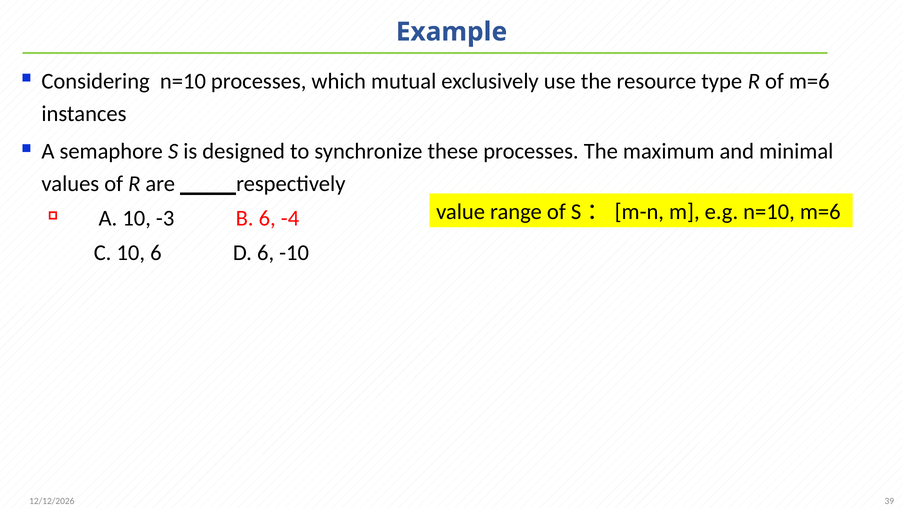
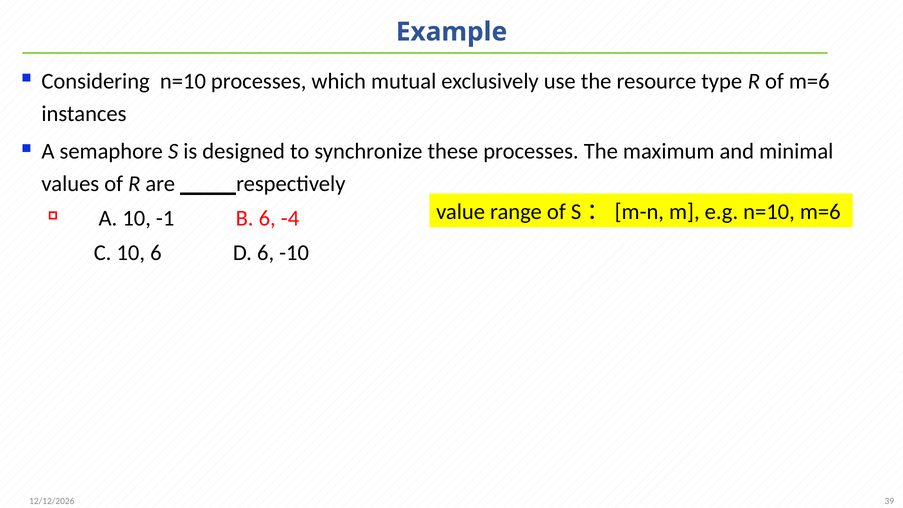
-3: -3 -> -1
